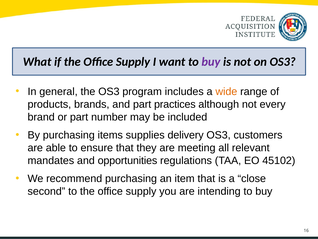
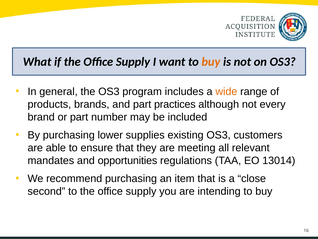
buy at (211, 62) colour: purple -> orange
items: items -> lower
delivery: delivery -> existing
45102: 45102 -> 13014
